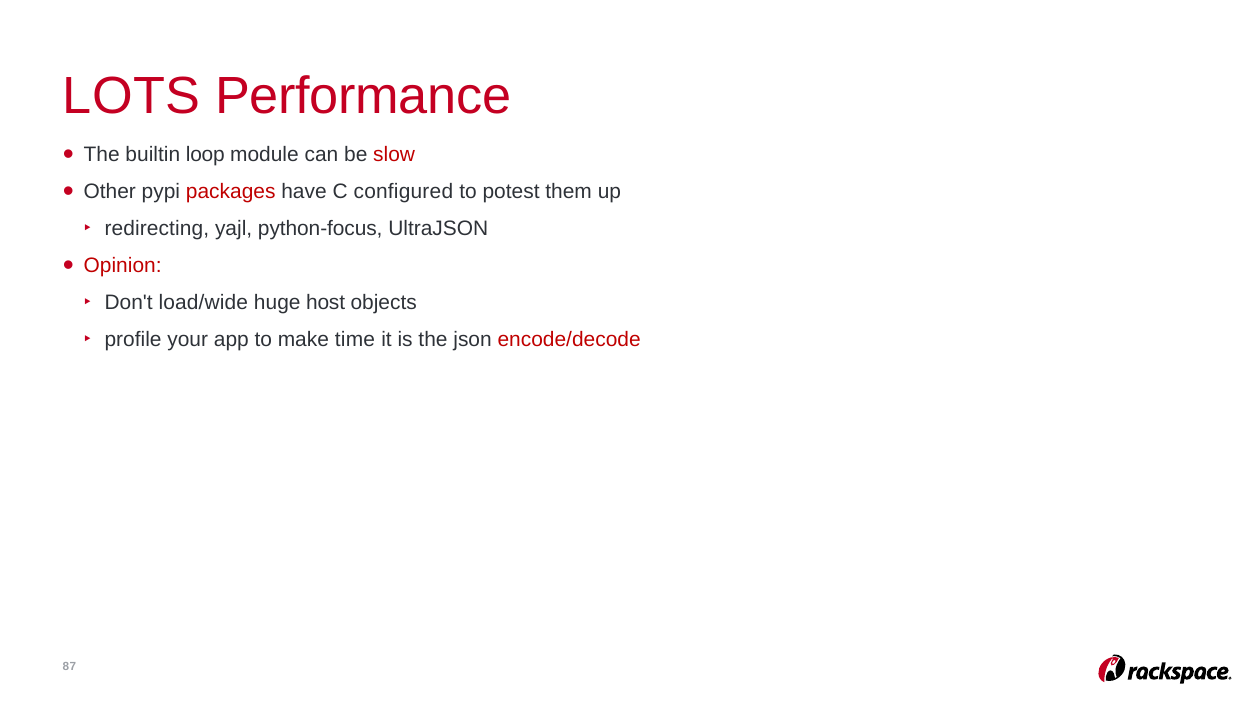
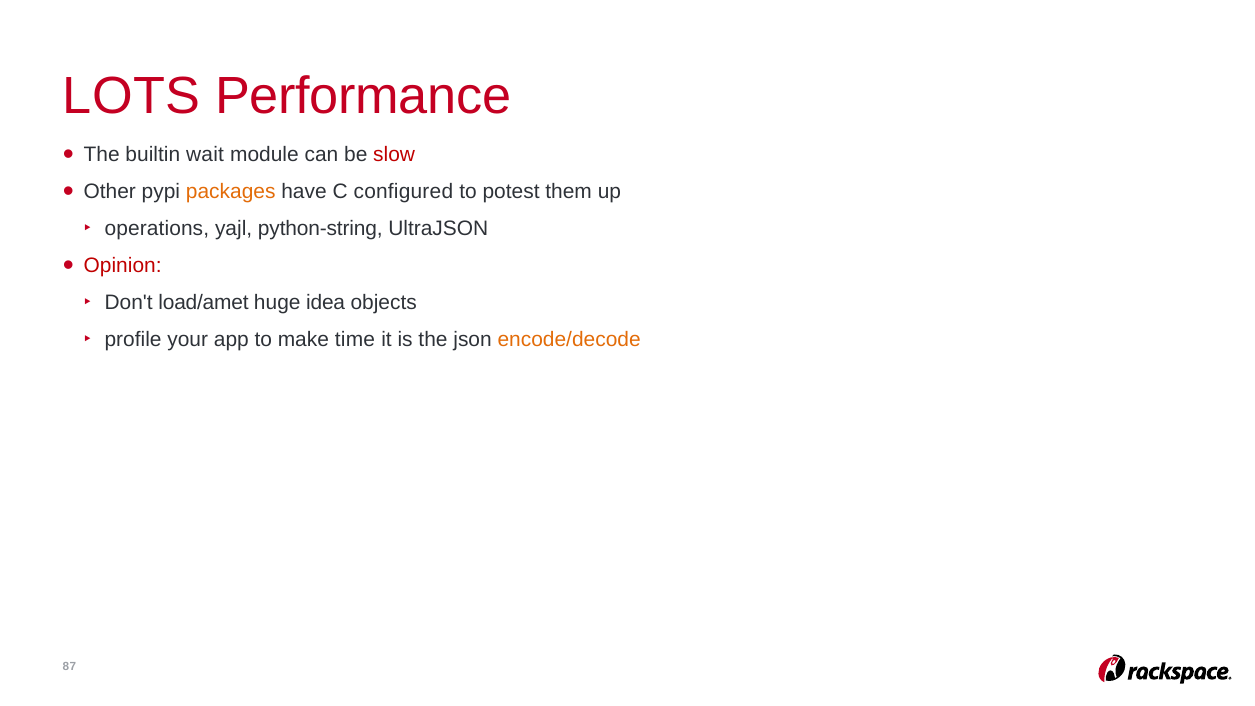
loop: loop -> wait
packages colour: red -> orange
redirecting: redirecting -> operations
python-focus: python-focus -> python-string
load/wide: load/wide -> load/amet
host: host -> idea
encode/decode colour: red -> orange
